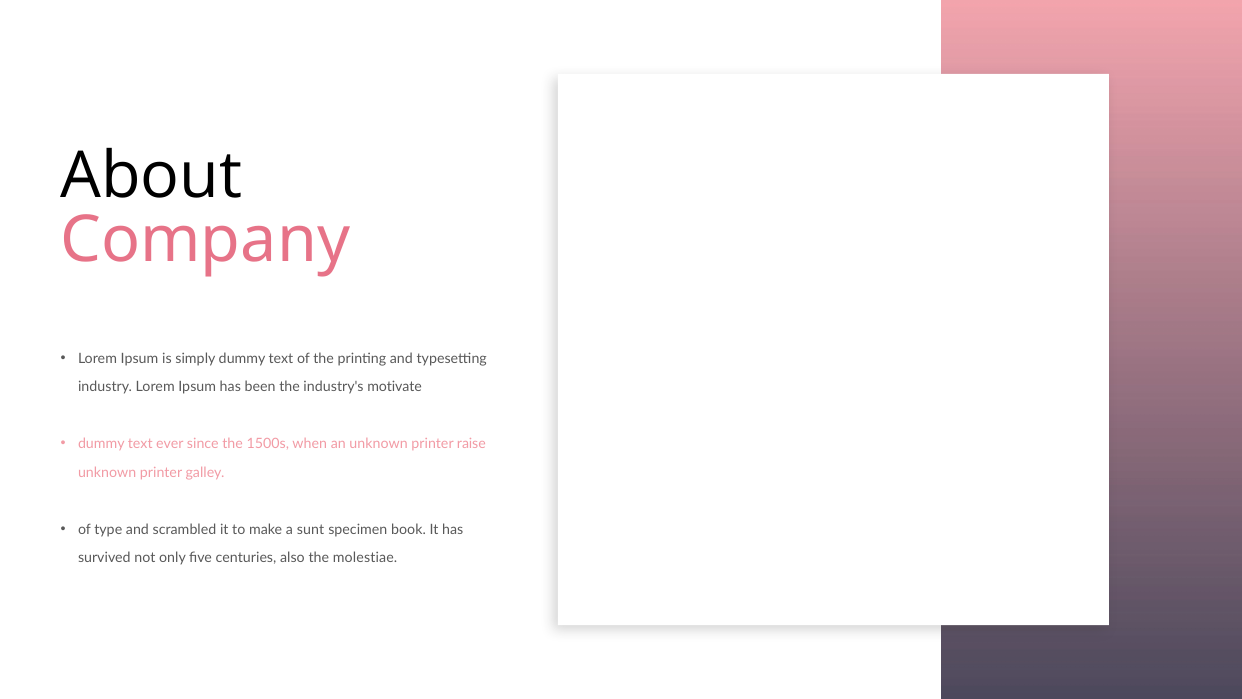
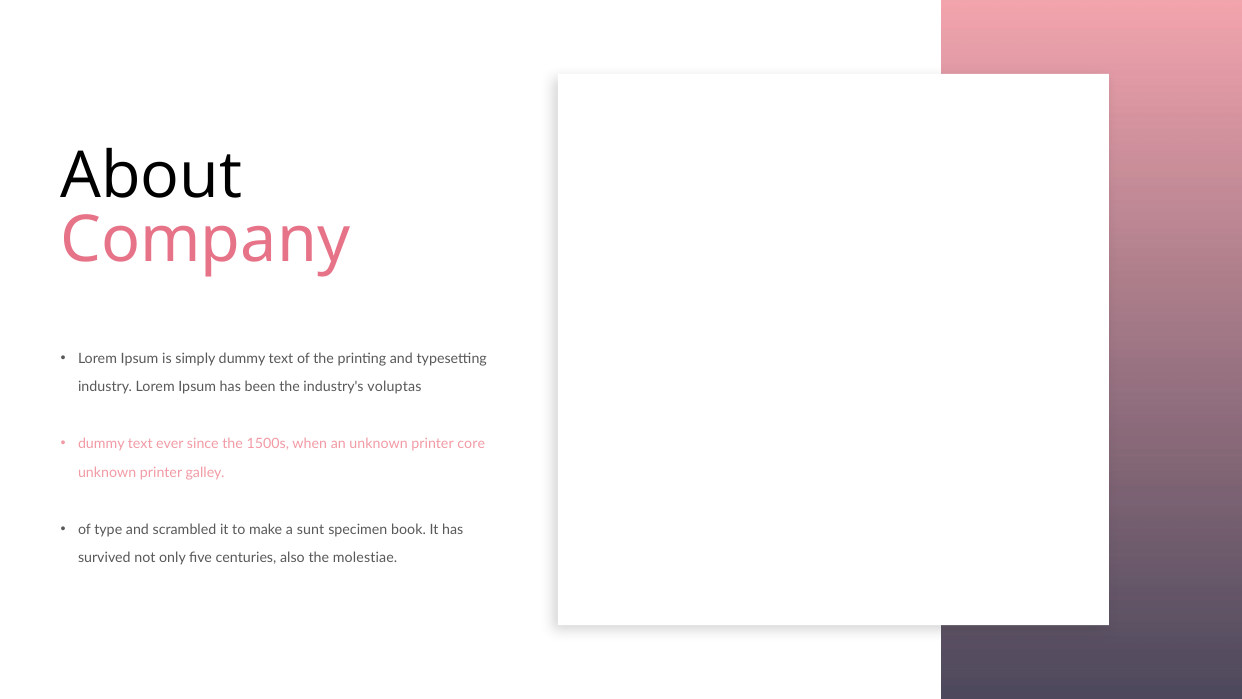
motivate: motivate -> voluptas
raise: raise -> core
